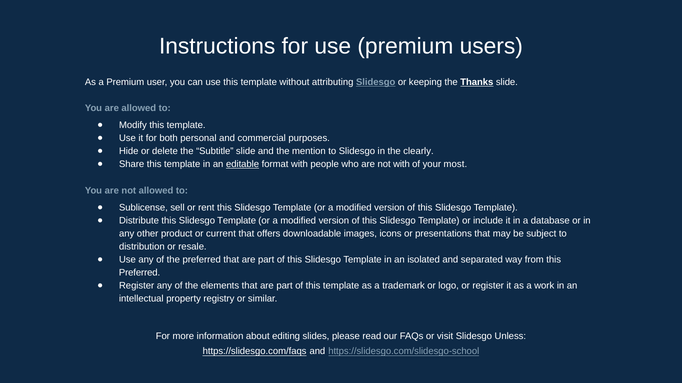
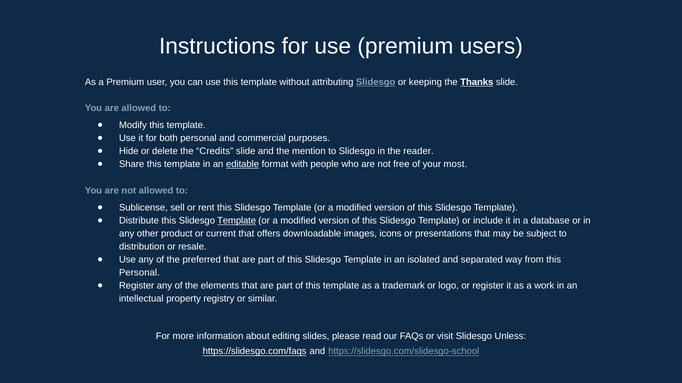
Subtitle: Subtitle -> Credits
clearly: clearly -> reader
not with: with -> free
Template at (237, 221) underline: none -> present
Preferred at (140, 273): Preferred -> Personal
